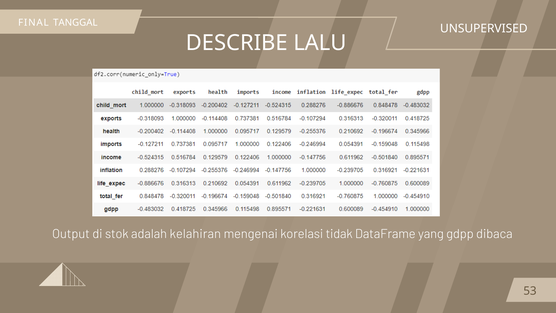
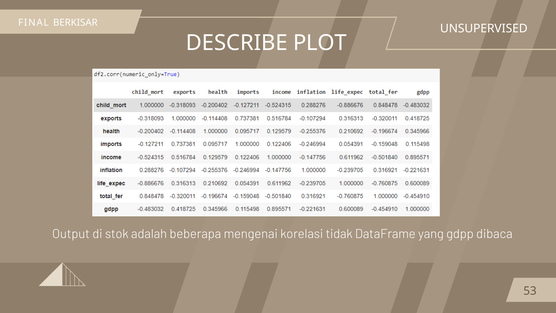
TANGGAL: TANGGAL -> BERKISAR
LALU: LALU -> PLOT
kelahiran: kelahiran -> beberapa
